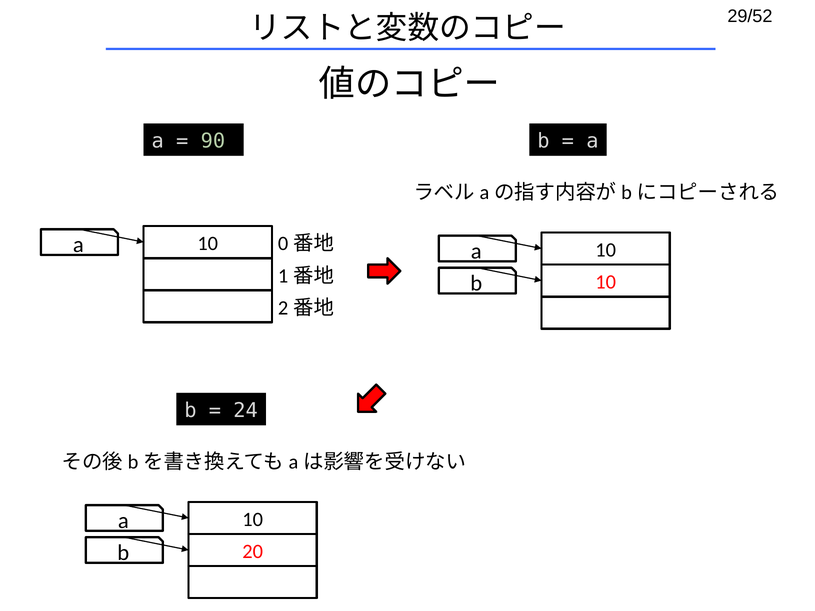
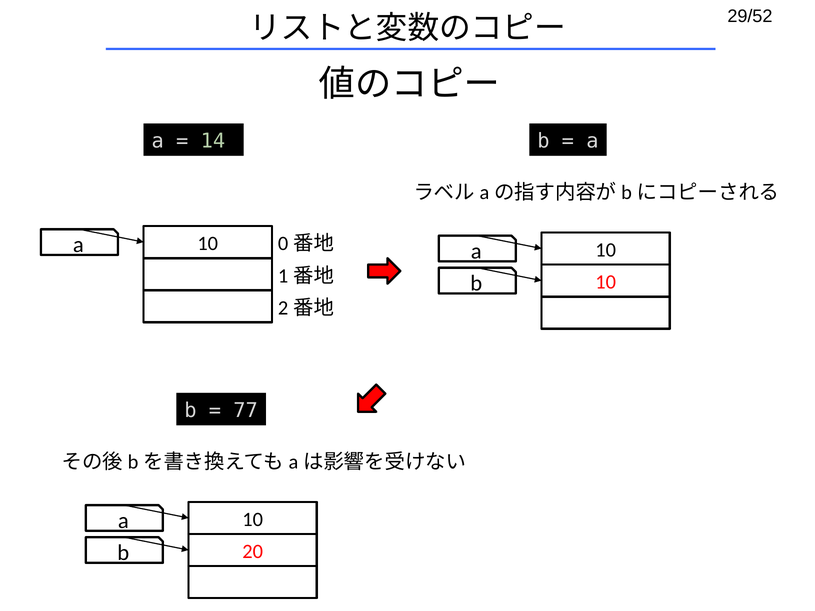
90: 90 -> 14
24: 24 -> 77
